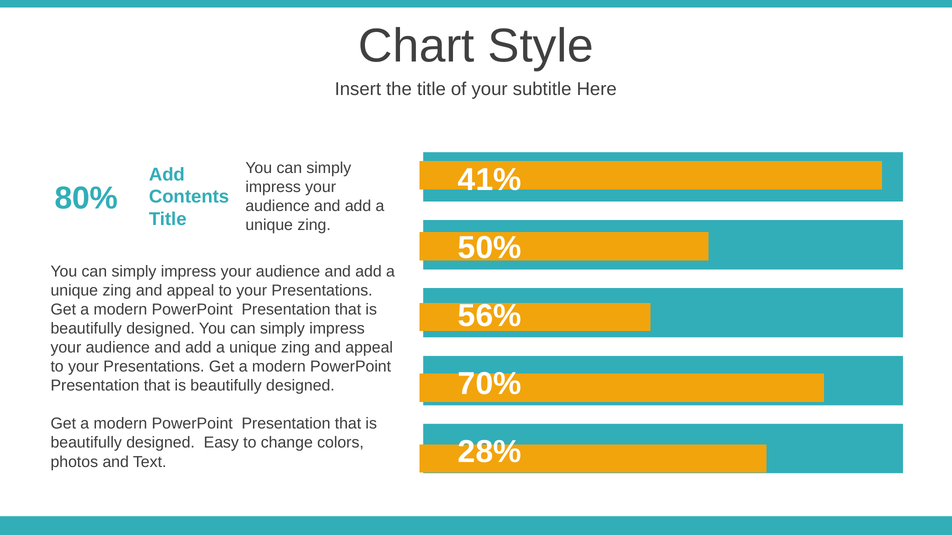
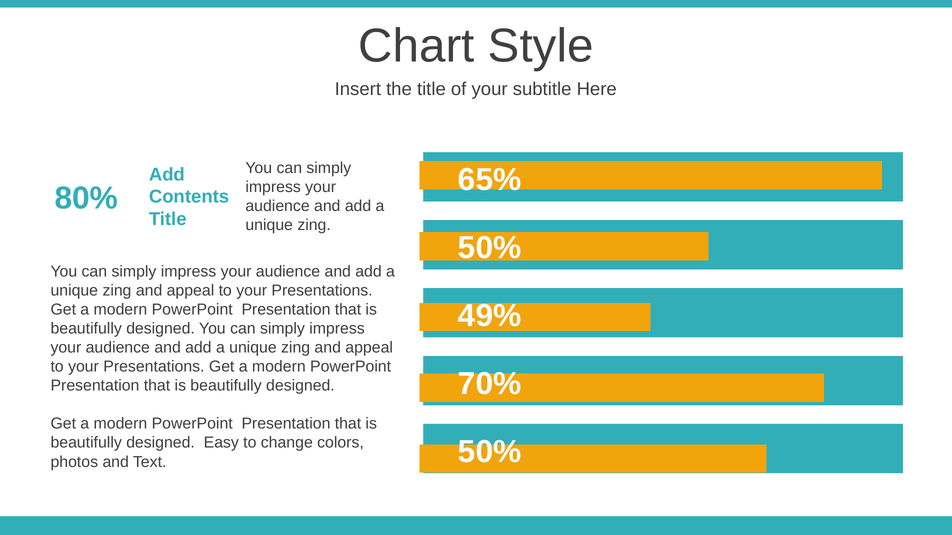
41%: 41% -> 65%
56%: 56% -> 49%
28% at (490, 452): 28% -> 50%
